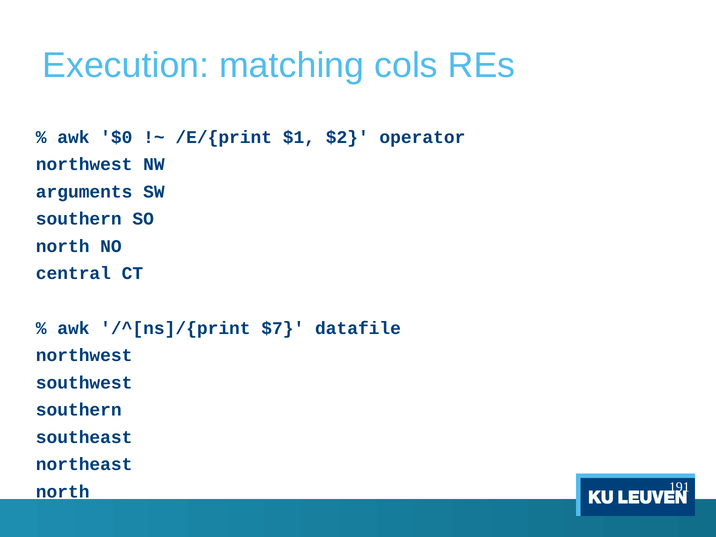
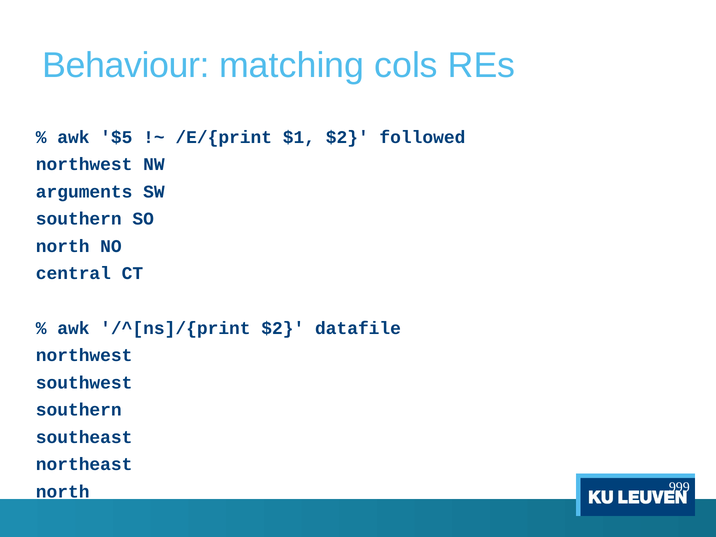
Execution: Execution -> Behaviour
$0: $0 -> $5
operator: operator -> followed
/^[ns]/{print $7: $7 -> $2
191: 191 -> 999
